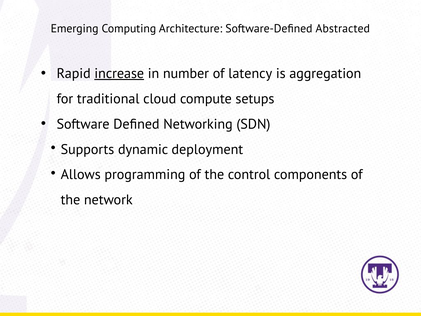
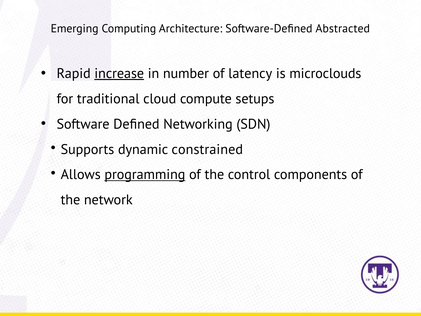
aggregation: aggregation -> microclouds
deployment: deployment -> constrained
programming underline: none -> present
